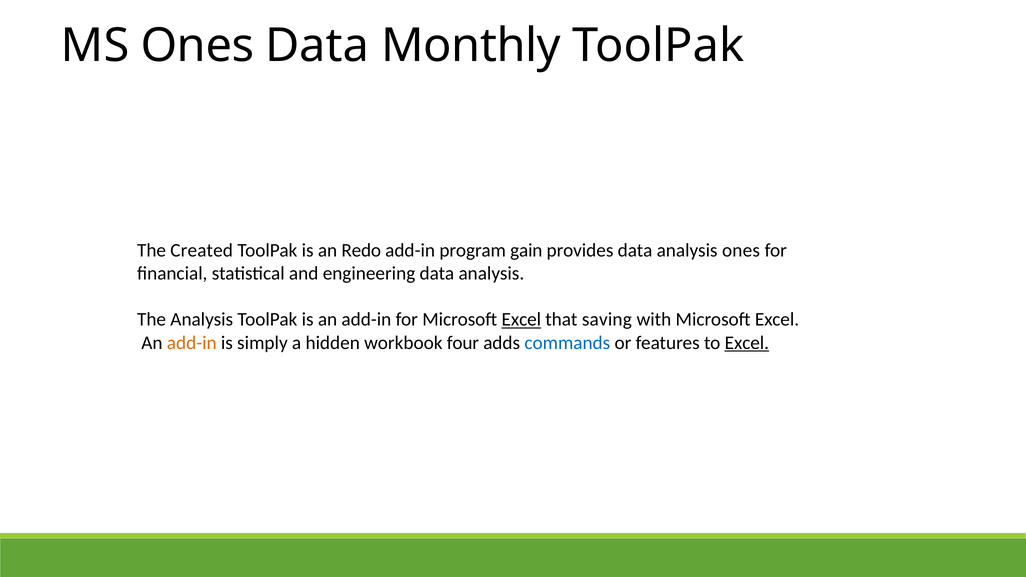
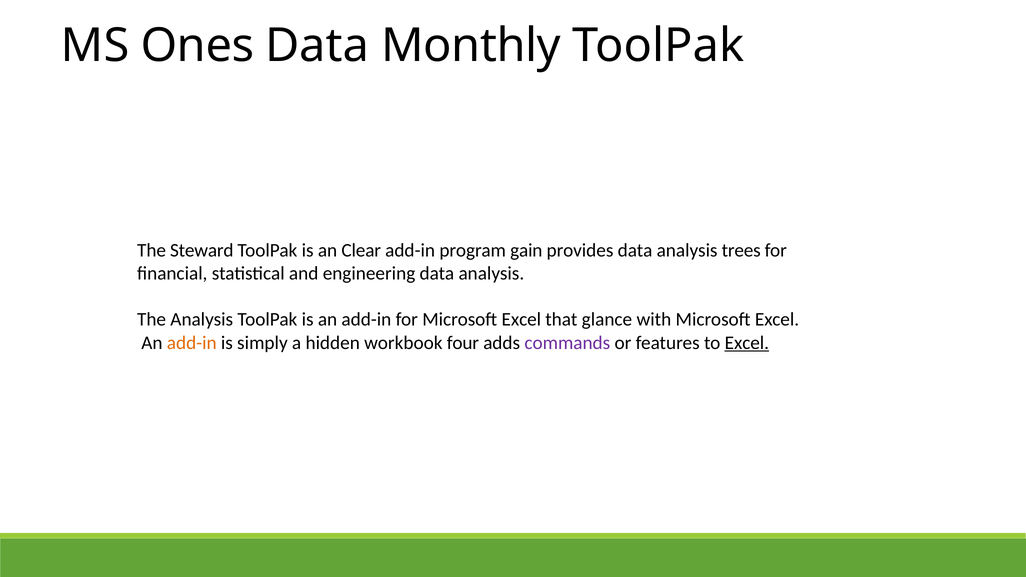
Created: Created -> Steward
Redo: Redo -> Clear
analysis ones: ones -> trees
Excel at (521, 320) underline: present -> none
saving: saving -> glance
commands colour: blue -> purple
